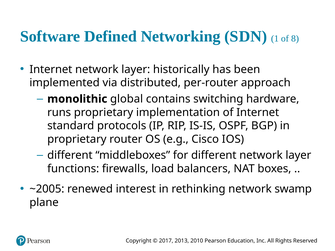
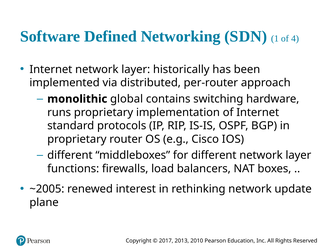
8: 8 -> 4
swamp: swamp -> update
